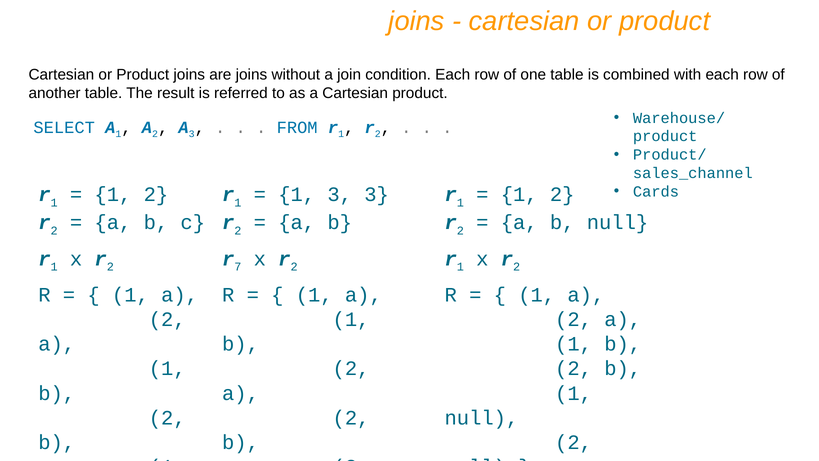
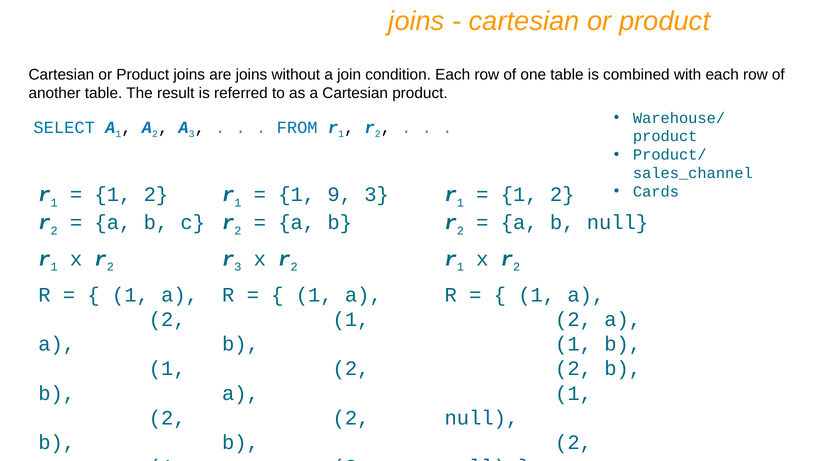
1 3: 3 -> 9
r 7: 7 -> 3
